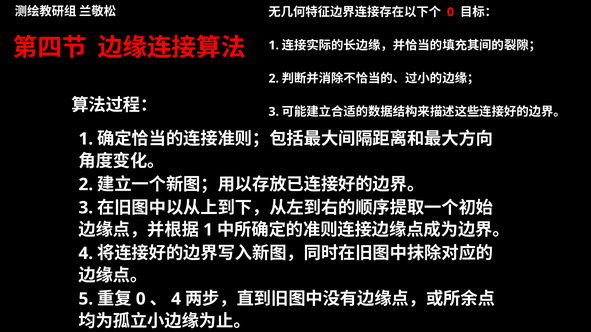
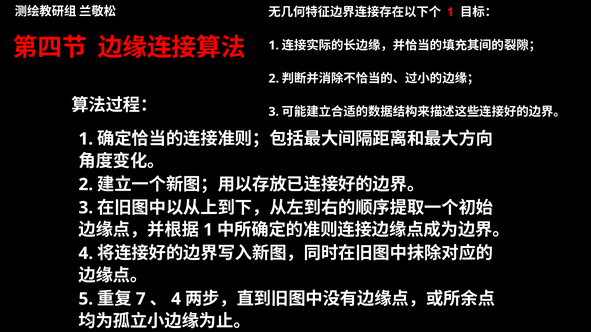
0 at (450, 12): 0 -> 1
0 at (141, 299): 0 -> 7
